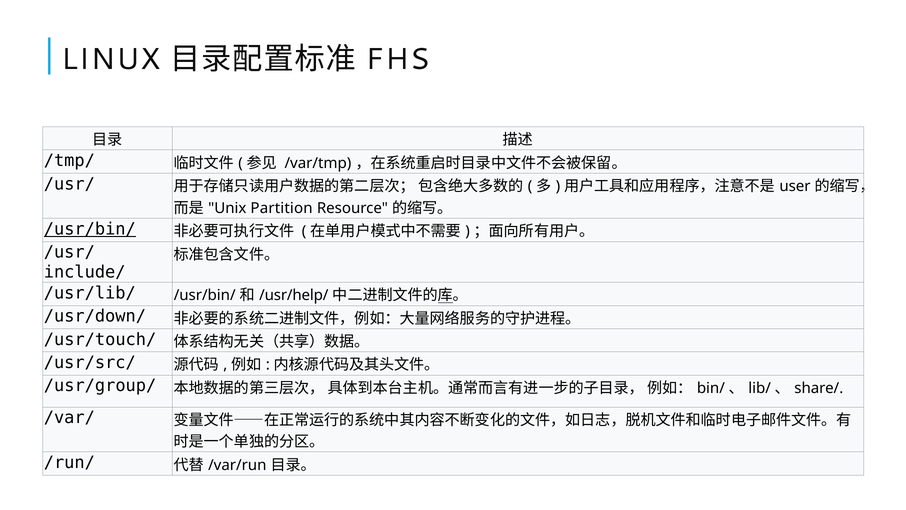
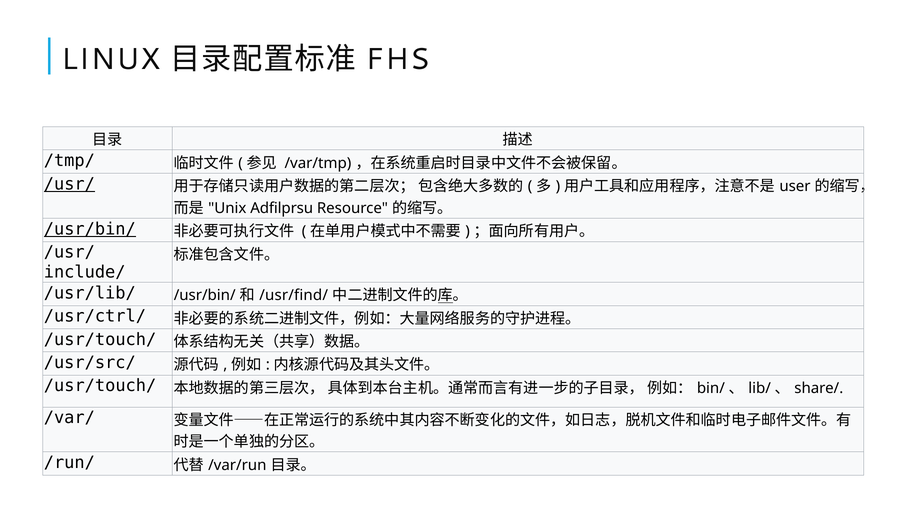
/usr/ at (69, 184) underline: none -> present
Partition: Partition -> Adfilprsu
/usr/help/: /usr/help/ -> /usr/find/
/usr/down/: /usr/down/ -> /usr/ctrl/
/usr/group/ at (100, 386): /usr/group/ -> /usr/touch/
